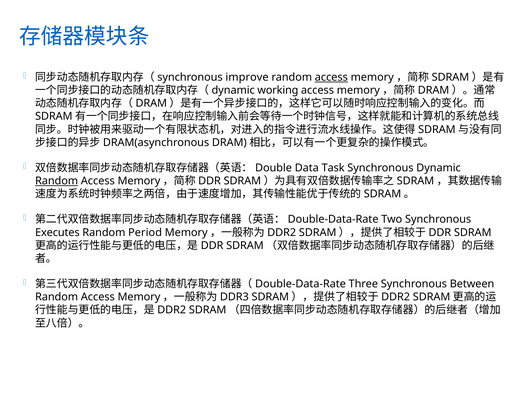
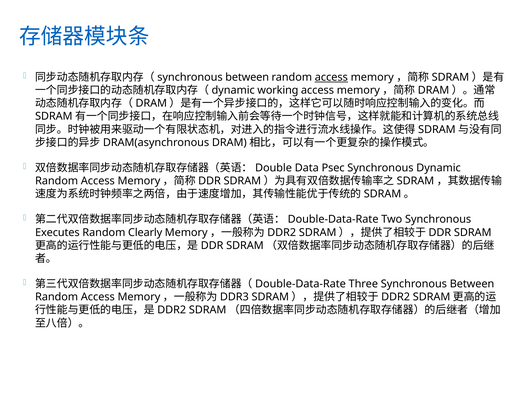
improve at (247, 77): improve -> between
Task: Task -> Psec
Random at (57, 181) underline: present -> none
Period: Period -> Clearly
